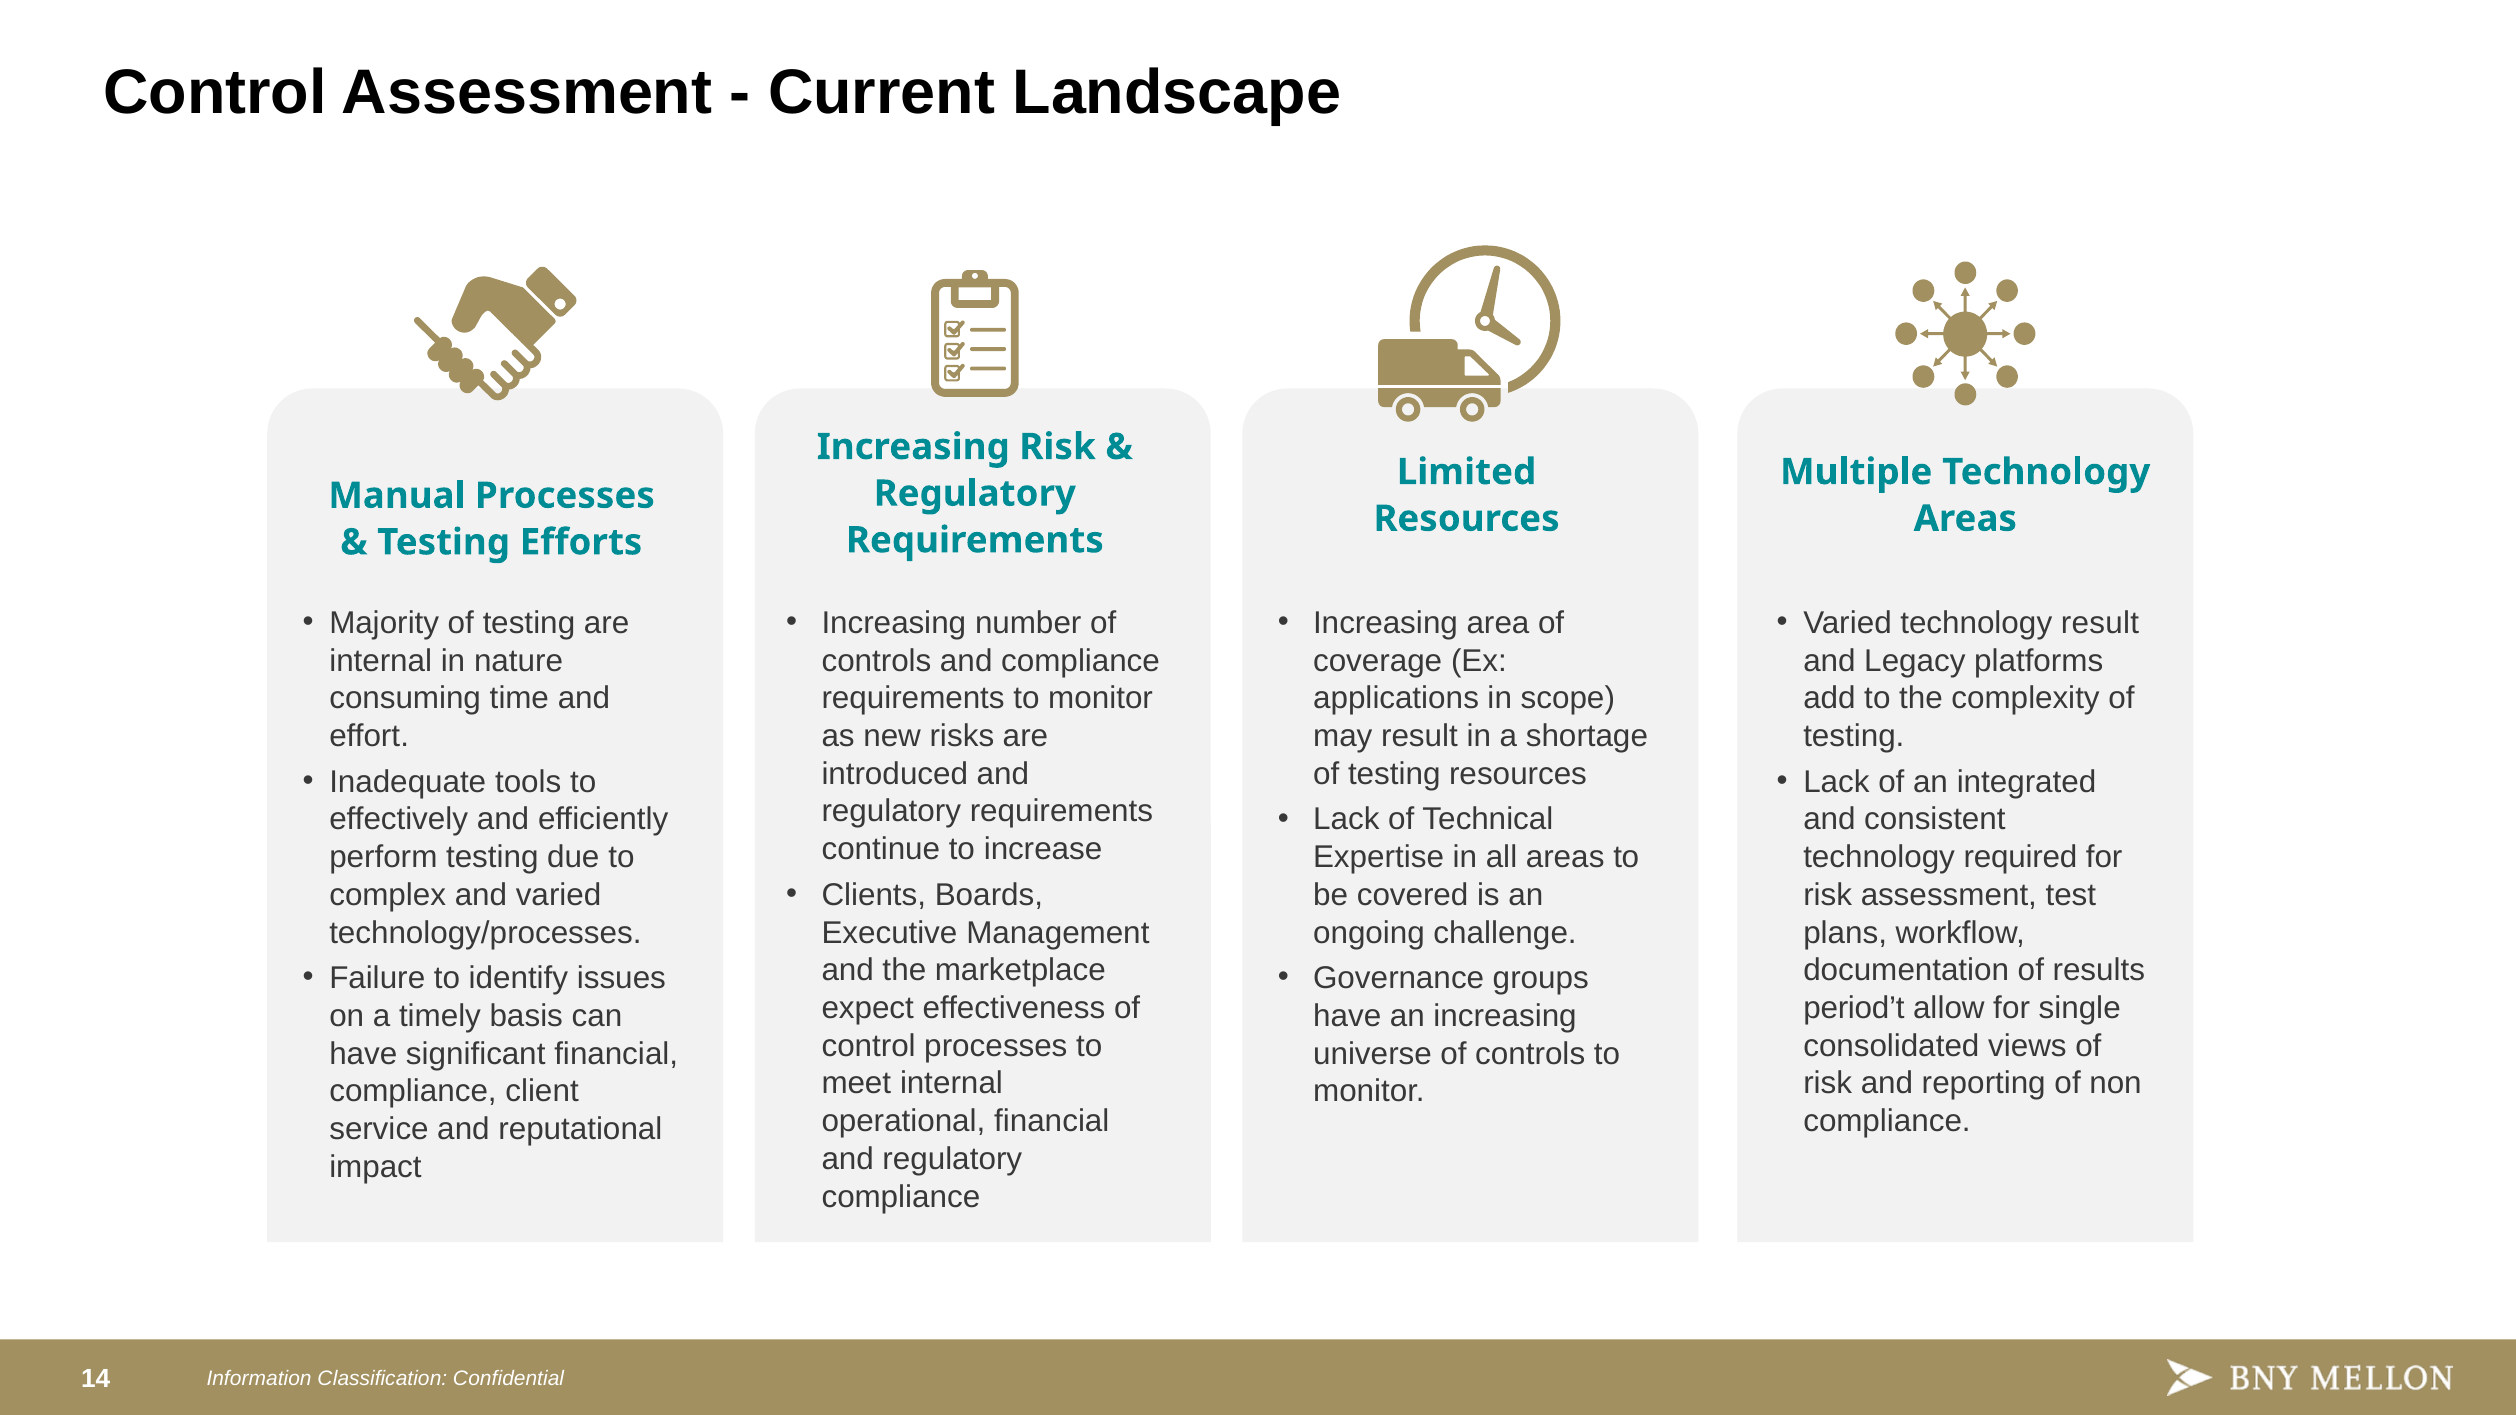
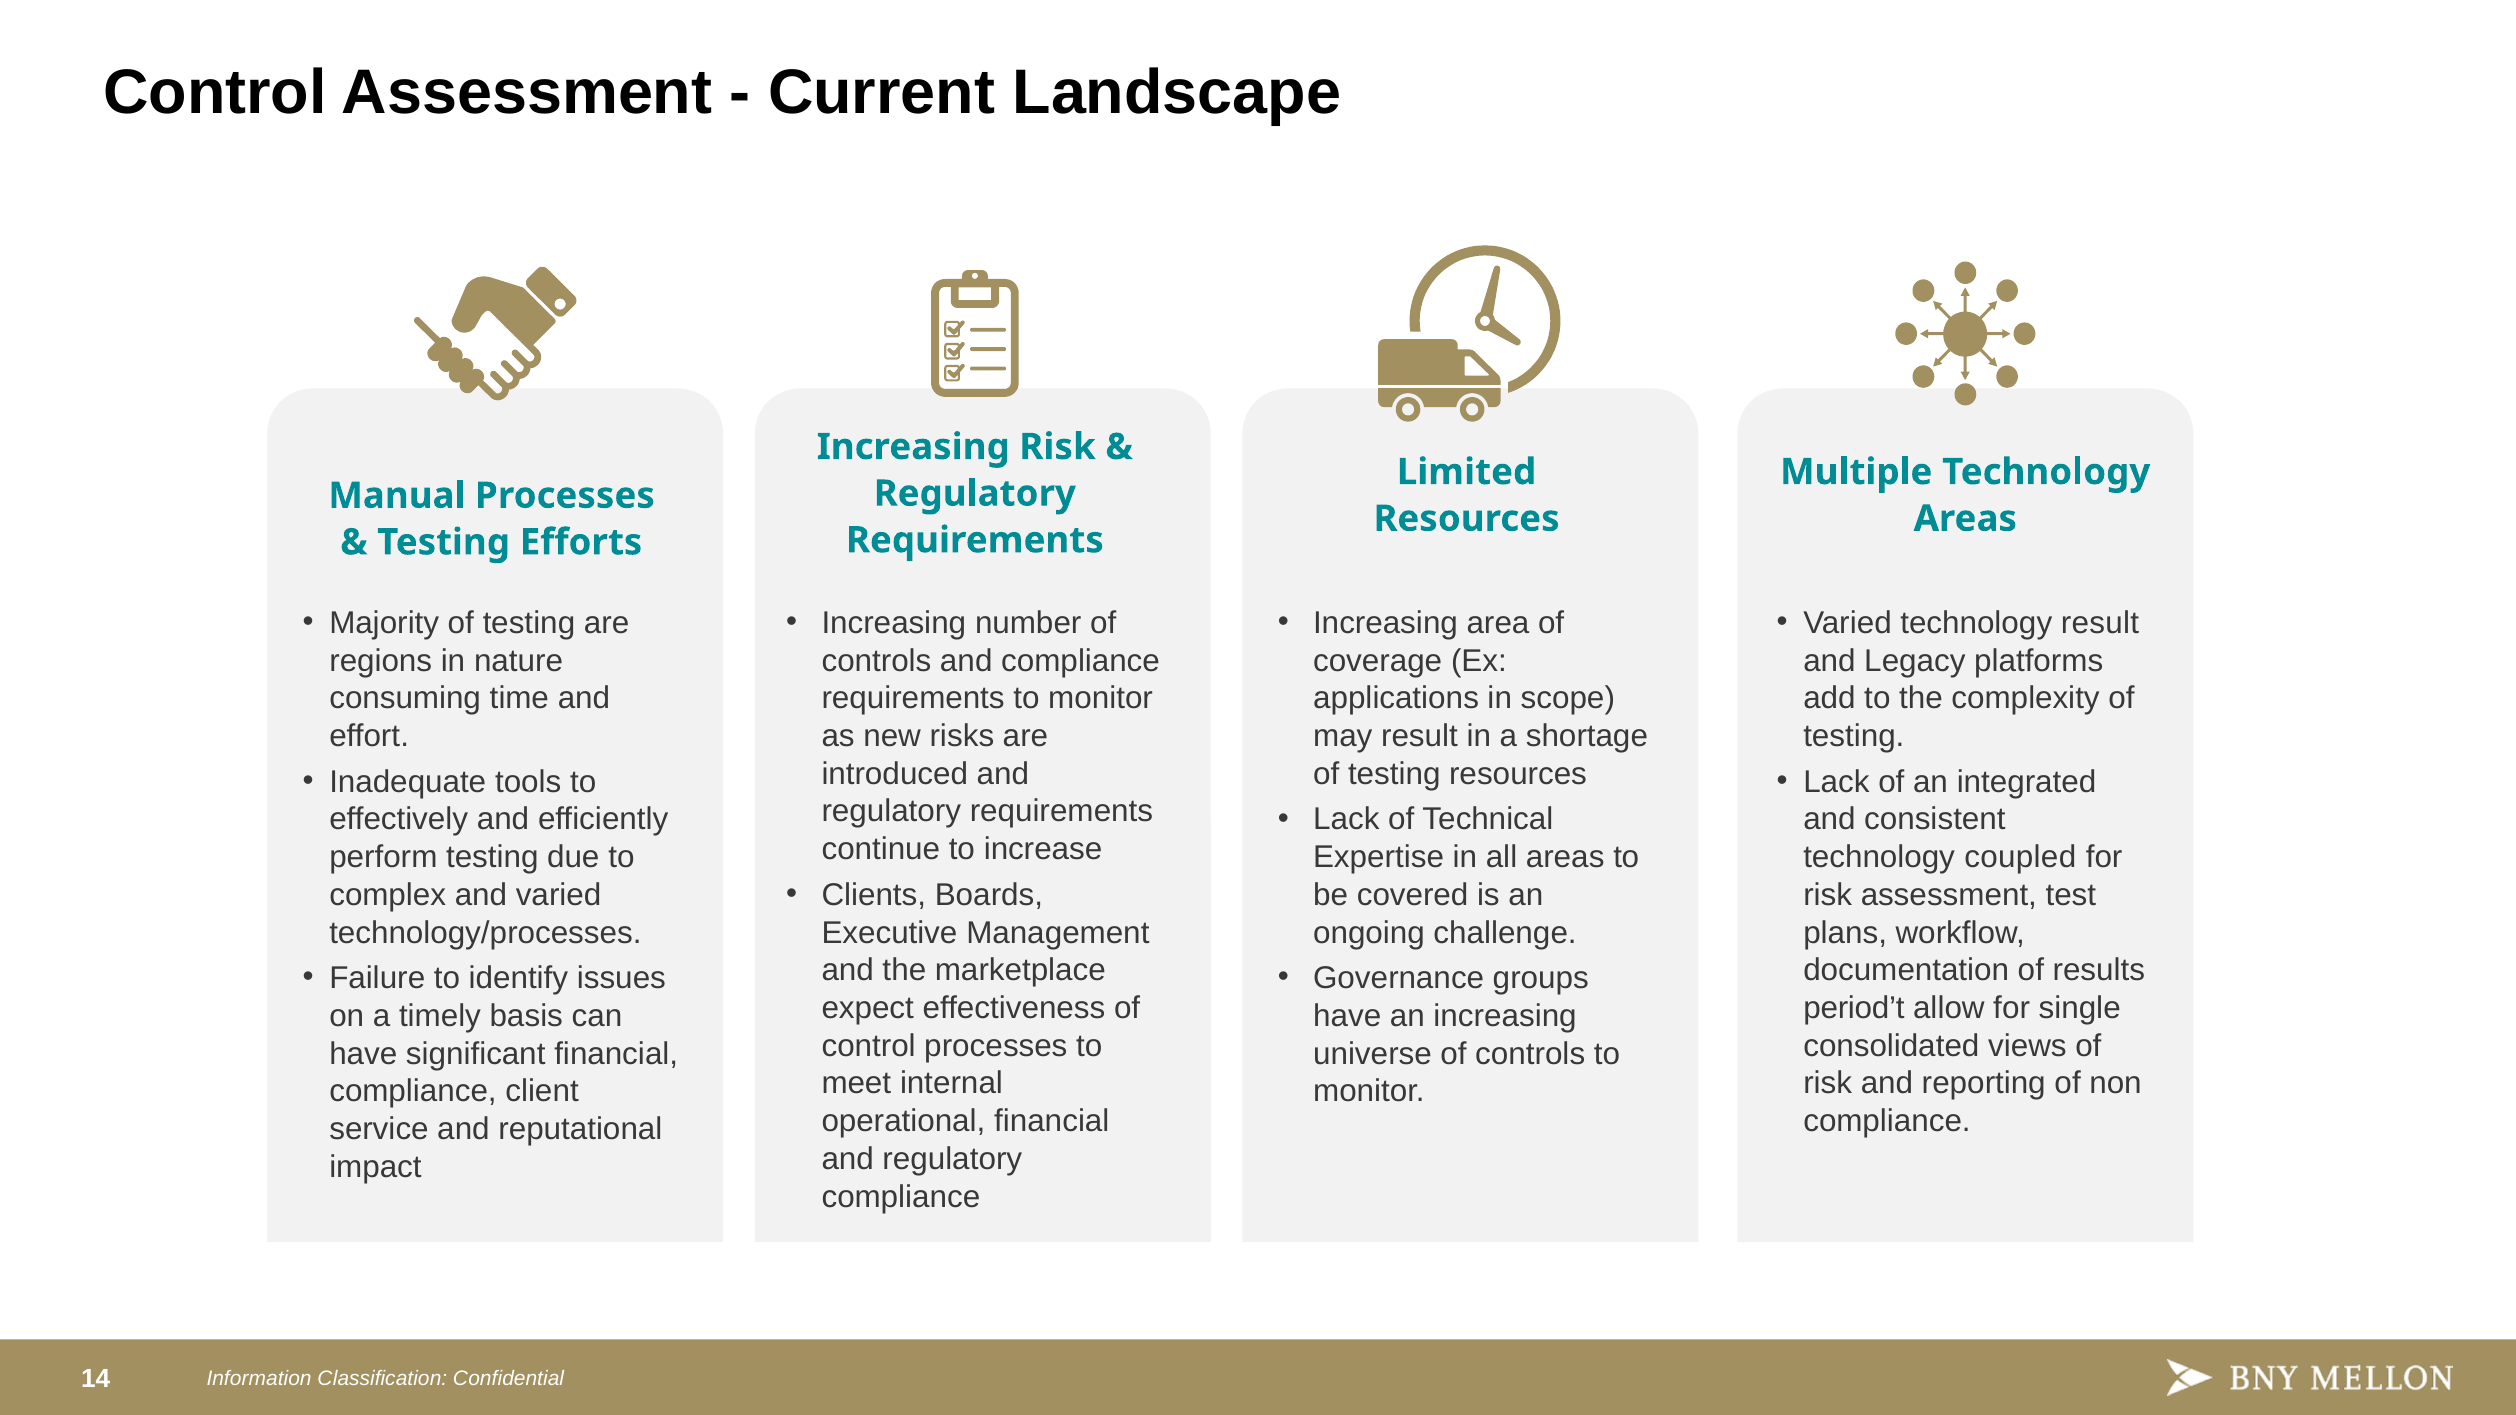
internal at (381, 661): internal -> regions
required: required -> coupled
